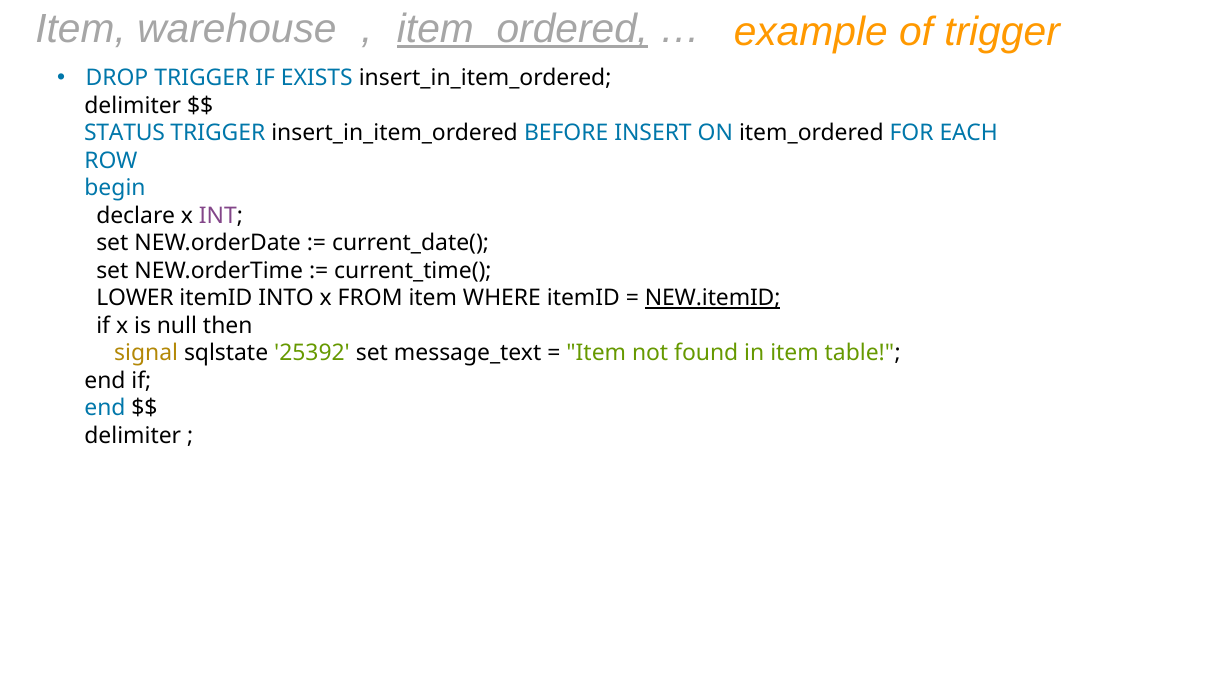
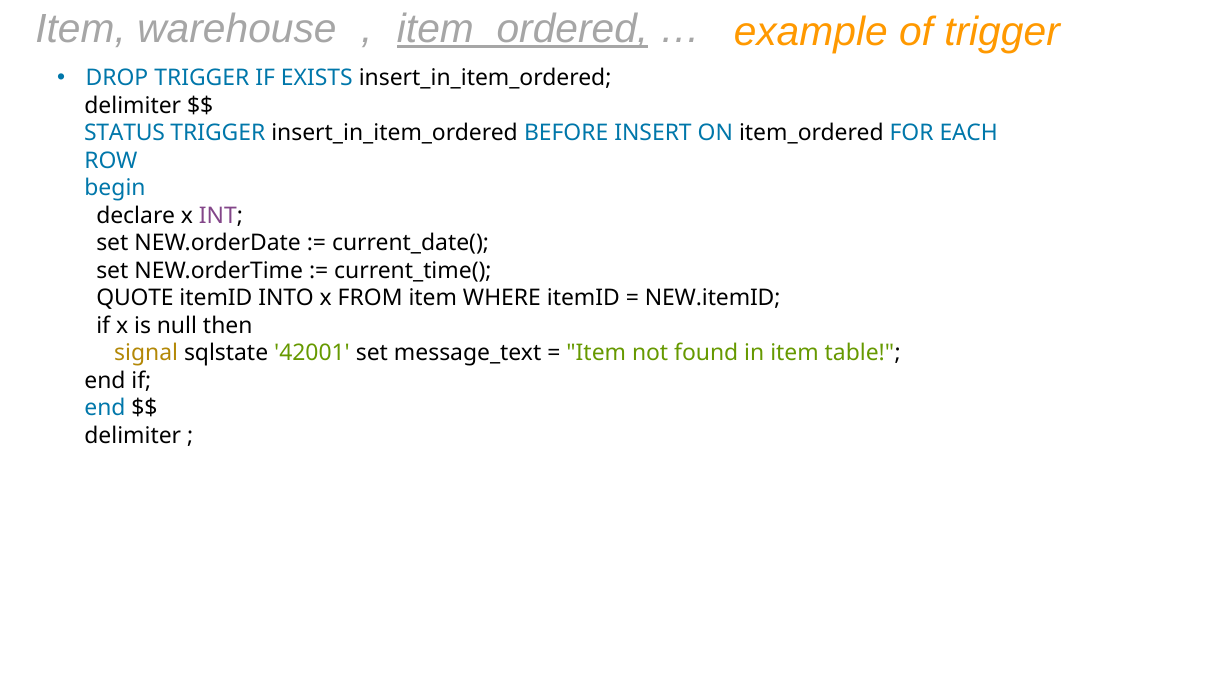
LOWER: LOWER -> QUOTE
NEW.itemID underline: present -> none
25392: 25392 -> 42001
